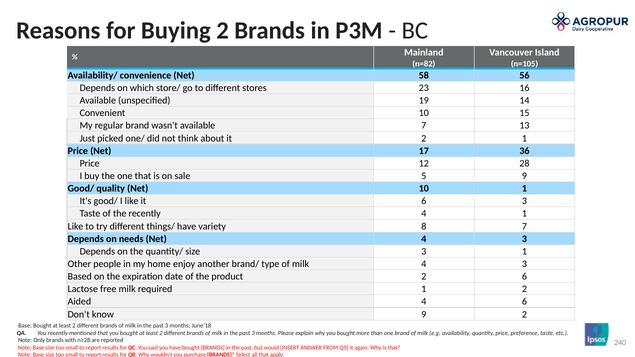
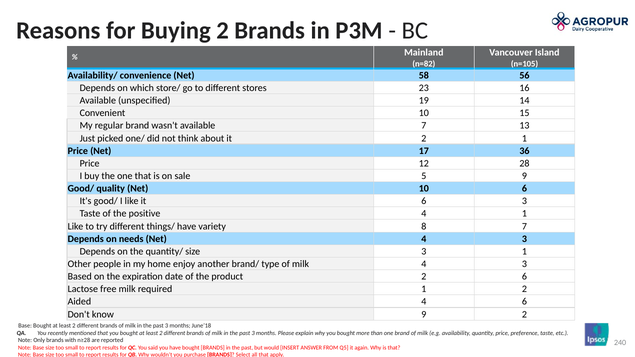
10 1: 1 -> 6
the recently: recently -> positive
